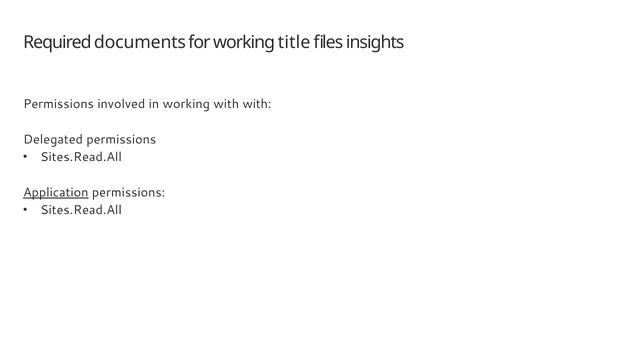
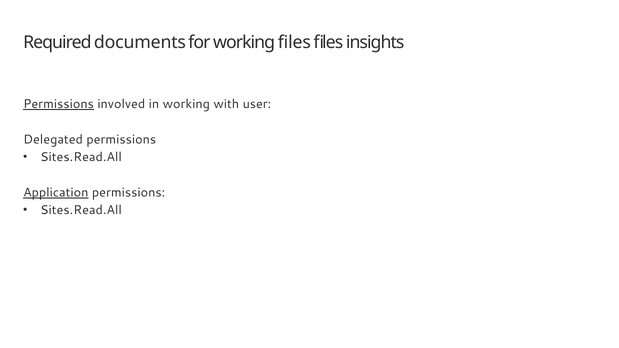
working title: title -> files
Permissions at (59, 104) underline: none -> present
with with: with -> user
